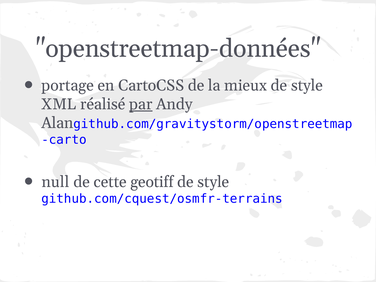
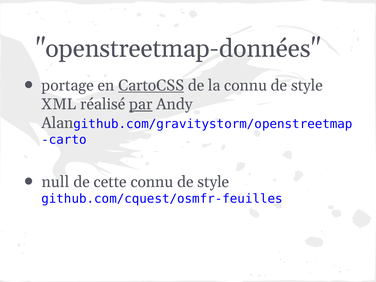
CartoCSS underline: none -> present
la mieux: mieux -> connu
cette geotiff: geotiff -> connu
github.com/cquest/osmfr-terrains: github.com/cquest/osmfr-terrains -> github.com/cquest/osmfr-feuilles
